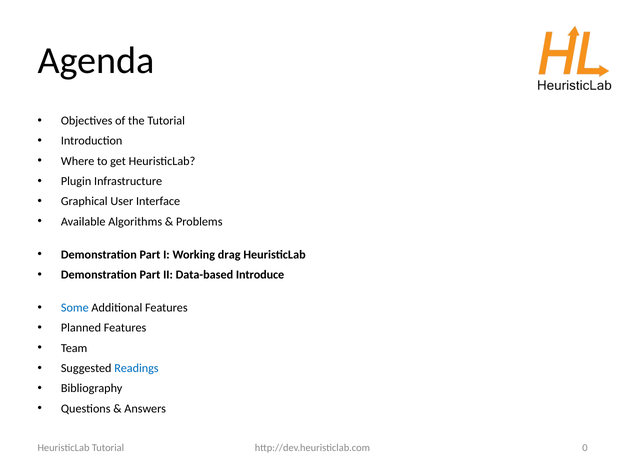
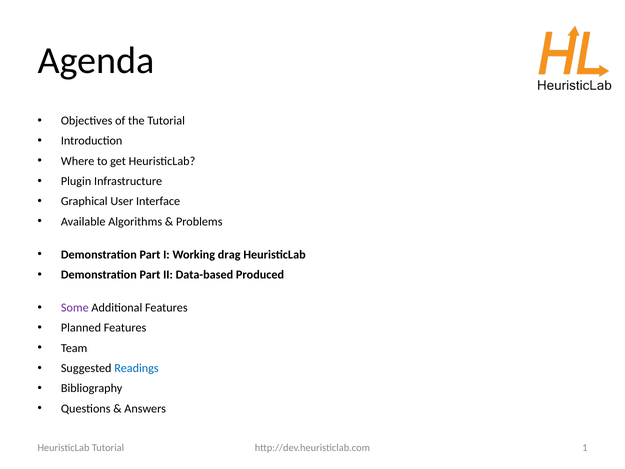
Introduce: Introduce -> Produced
Some colour: blue -> purple
0: 0 -> 1
